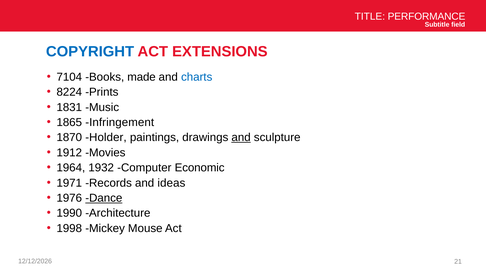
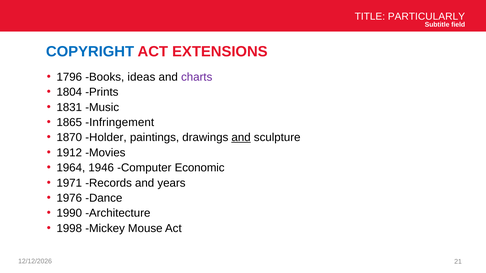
PERFORMANCE: PERFORMANCE -> PARTICULARLY
7104: 7104 -> 1796
made: made -> ideas
charts colour: blue -> purple
8224: 8224 -> 1804
1932: 1932 -> 1946
ideas: ideas -> years
Dance underline: present -> none
